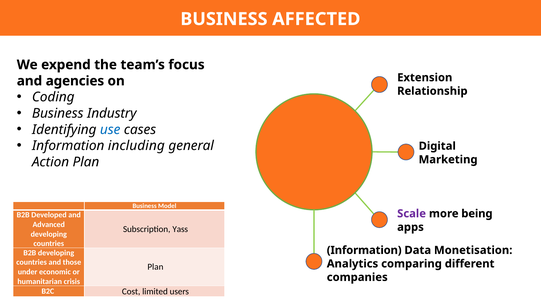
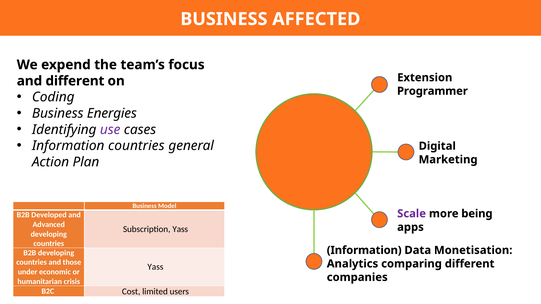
and agencies: agencies -> different
Relationship: Relationship -> Programmer
Industry: Industry -> Energies
use colour: blue -> purple
Information including: including -> countries
Plan at (155, 267): Plan -> Yass
